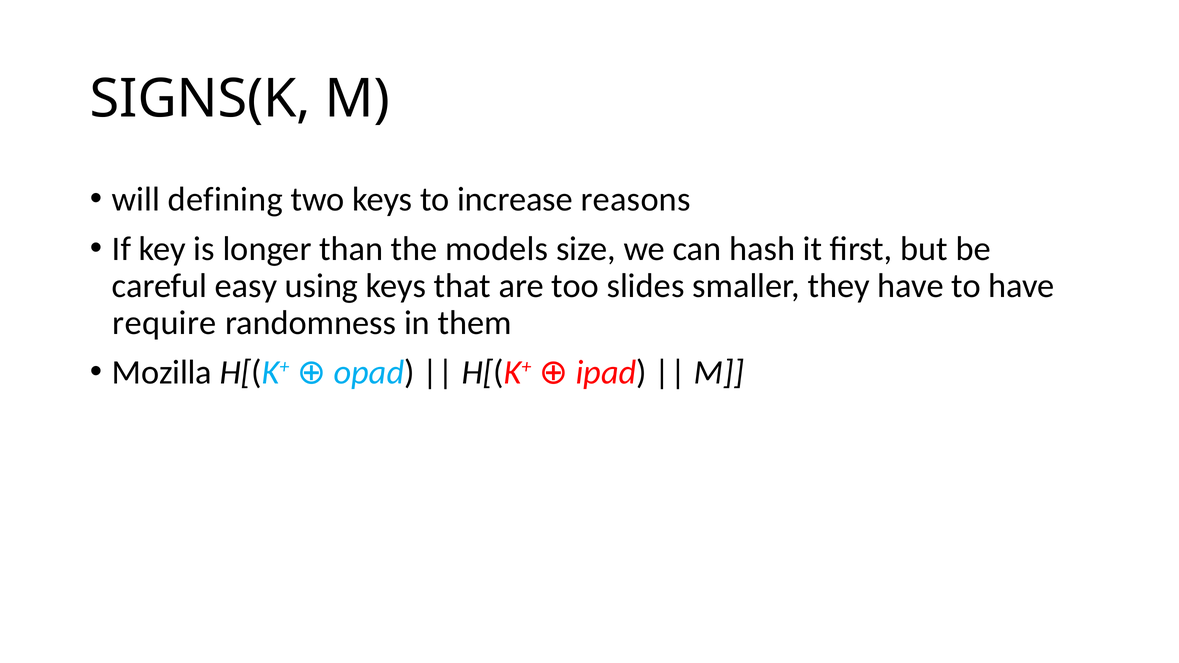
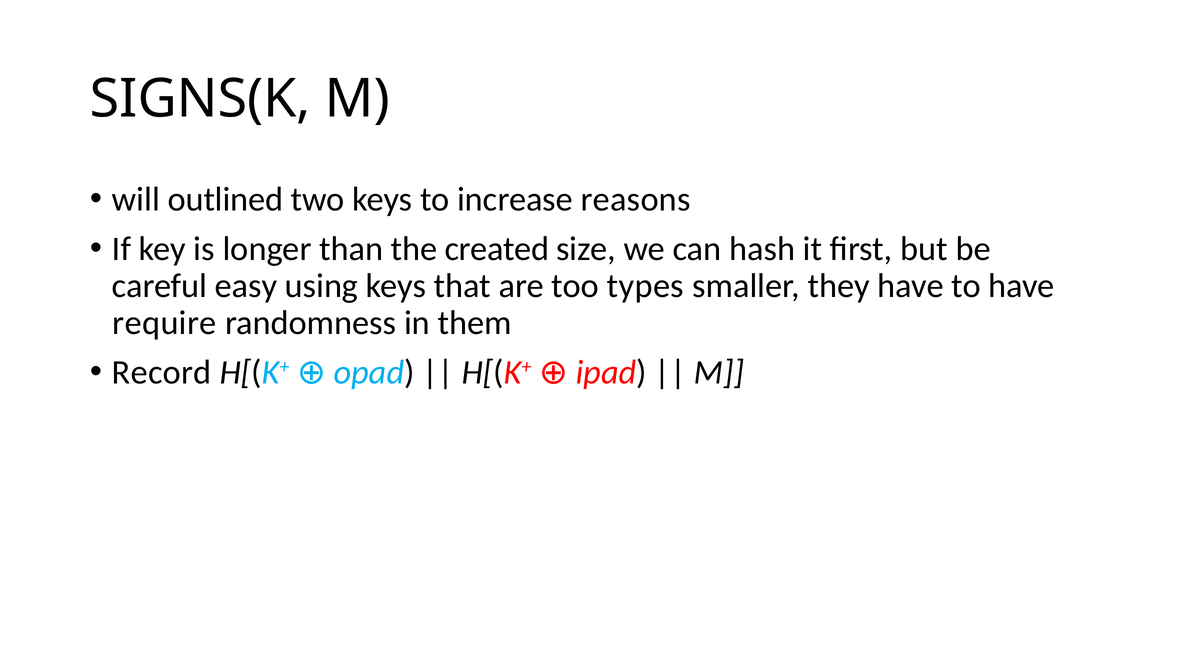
defining: defining -> outlined
models: models -> created
slides: slides -> types
Mozilla: Mozilla -> Record
